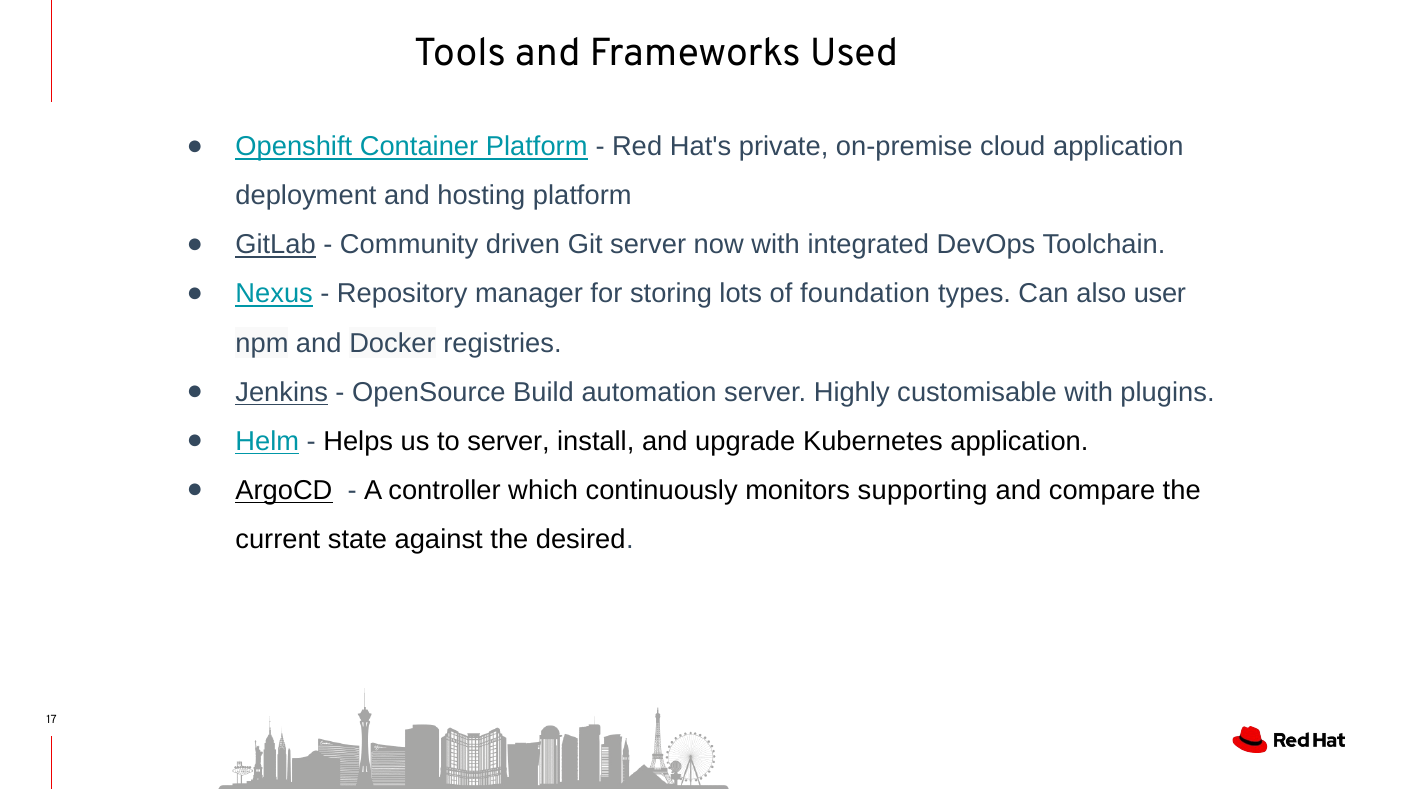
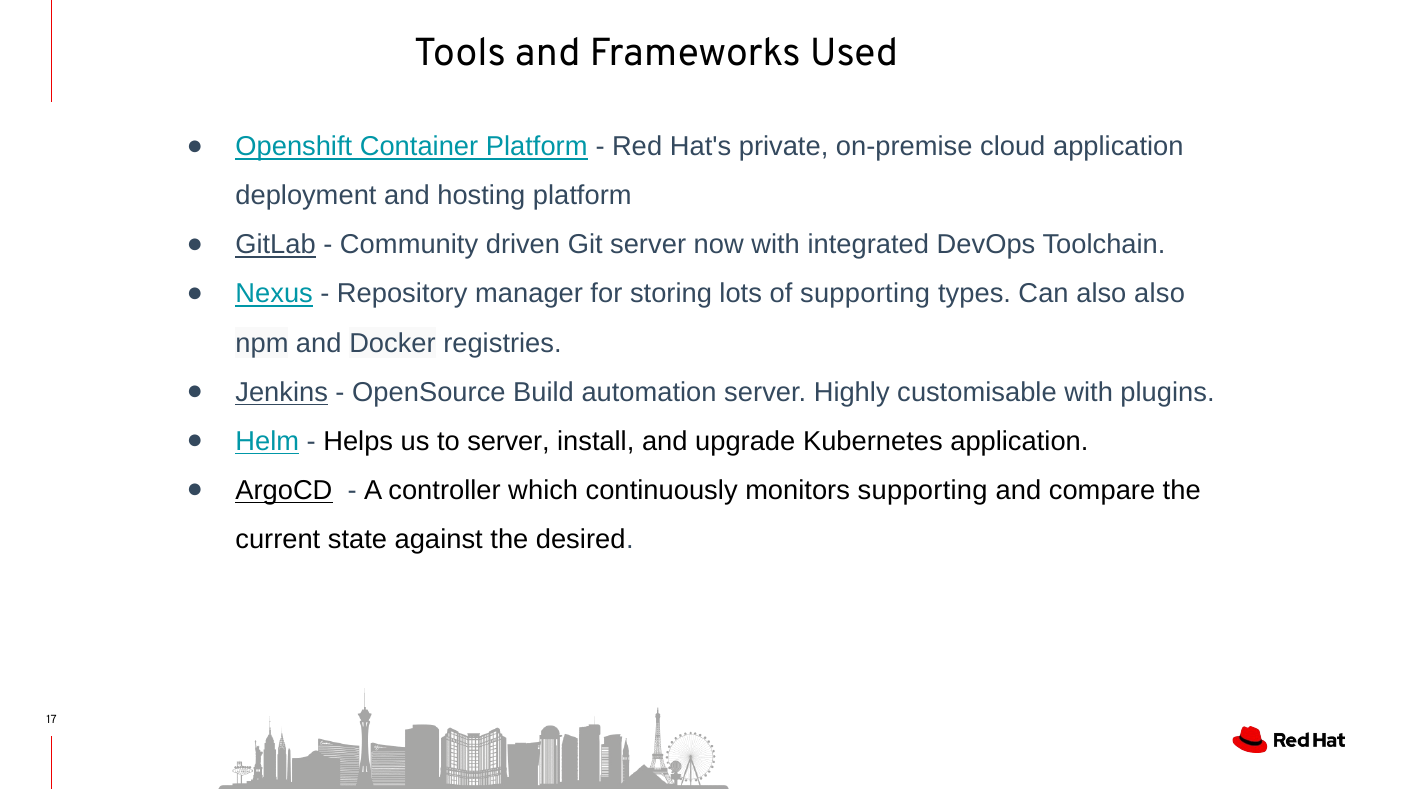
of foundation: foundation -> supporting
also user: user -> also
